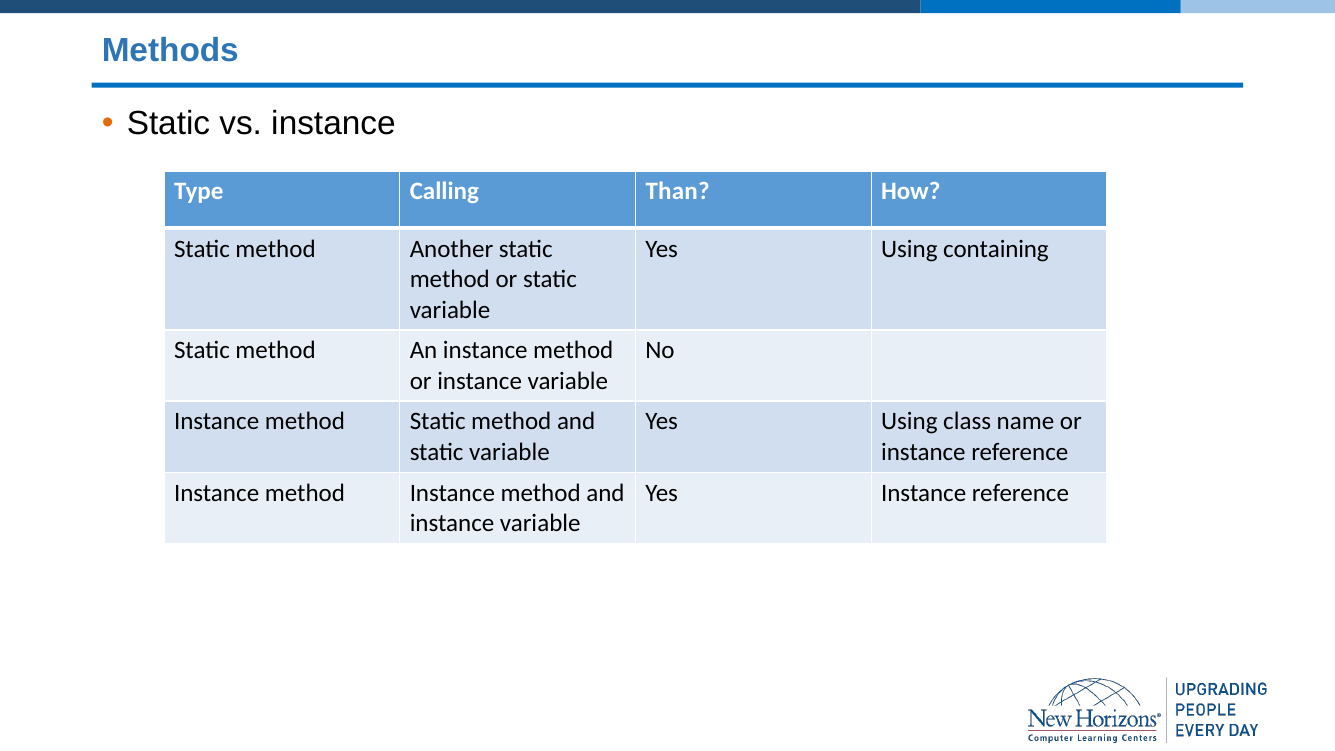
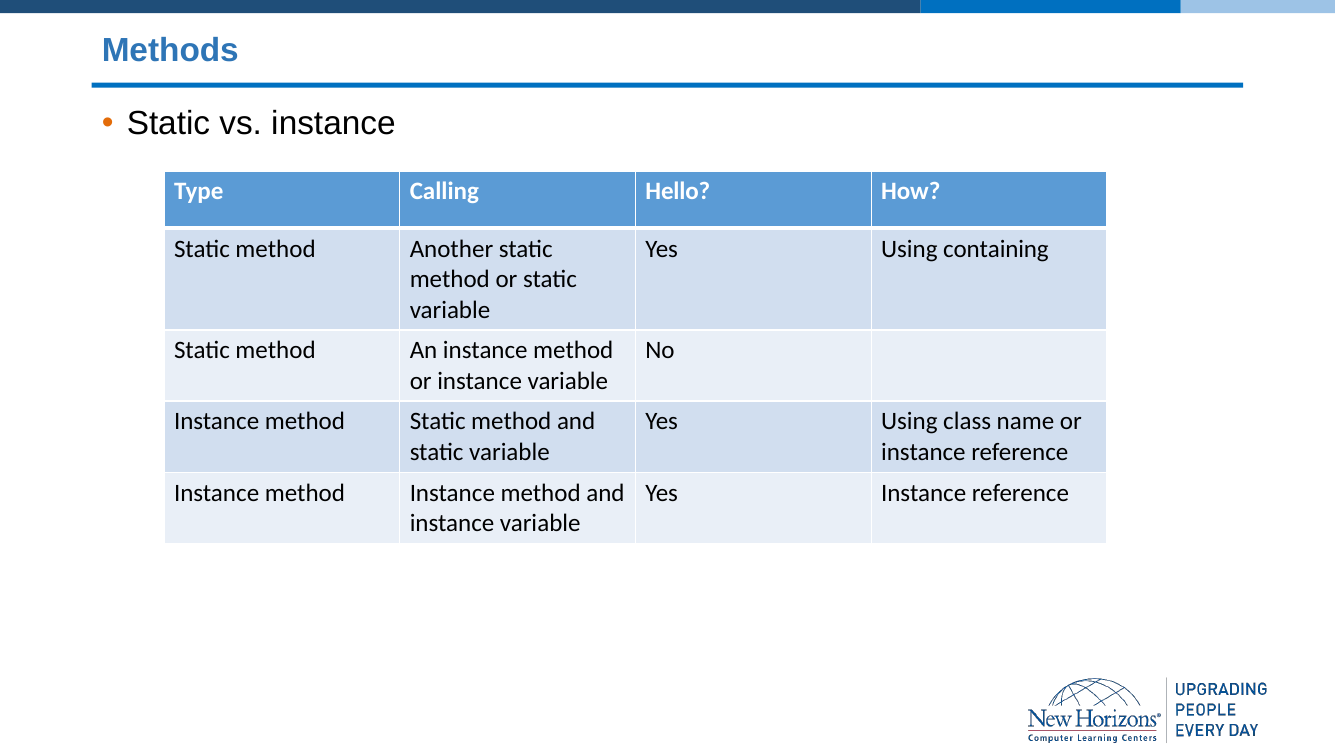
Than: Than -> Hello
